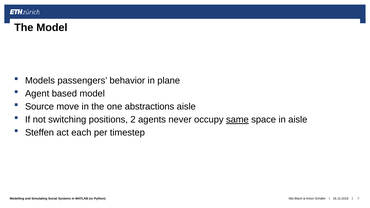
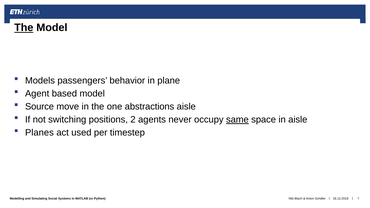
The at (24, 28) underline: none -> present
Steffen: Steffen -> Planes
each: each -> used
